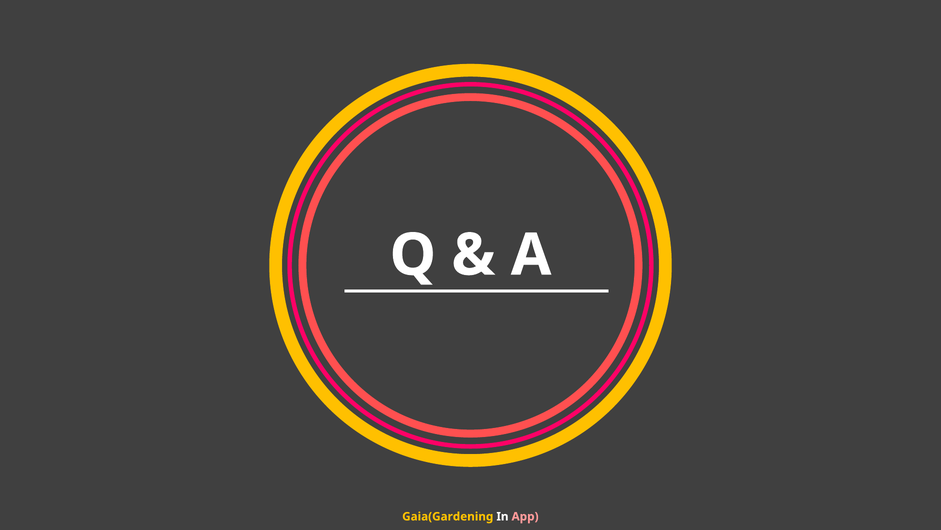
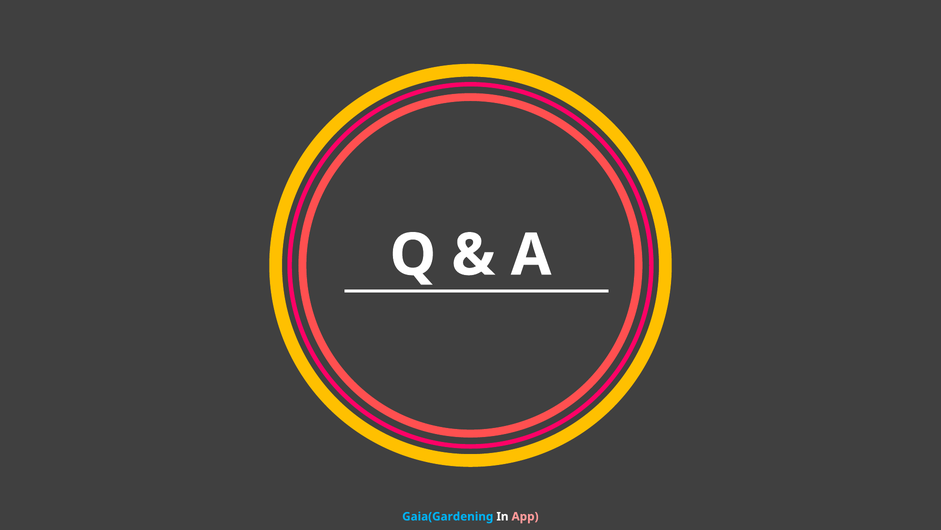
Gaia(Gardening colour: yellow -> light blue
